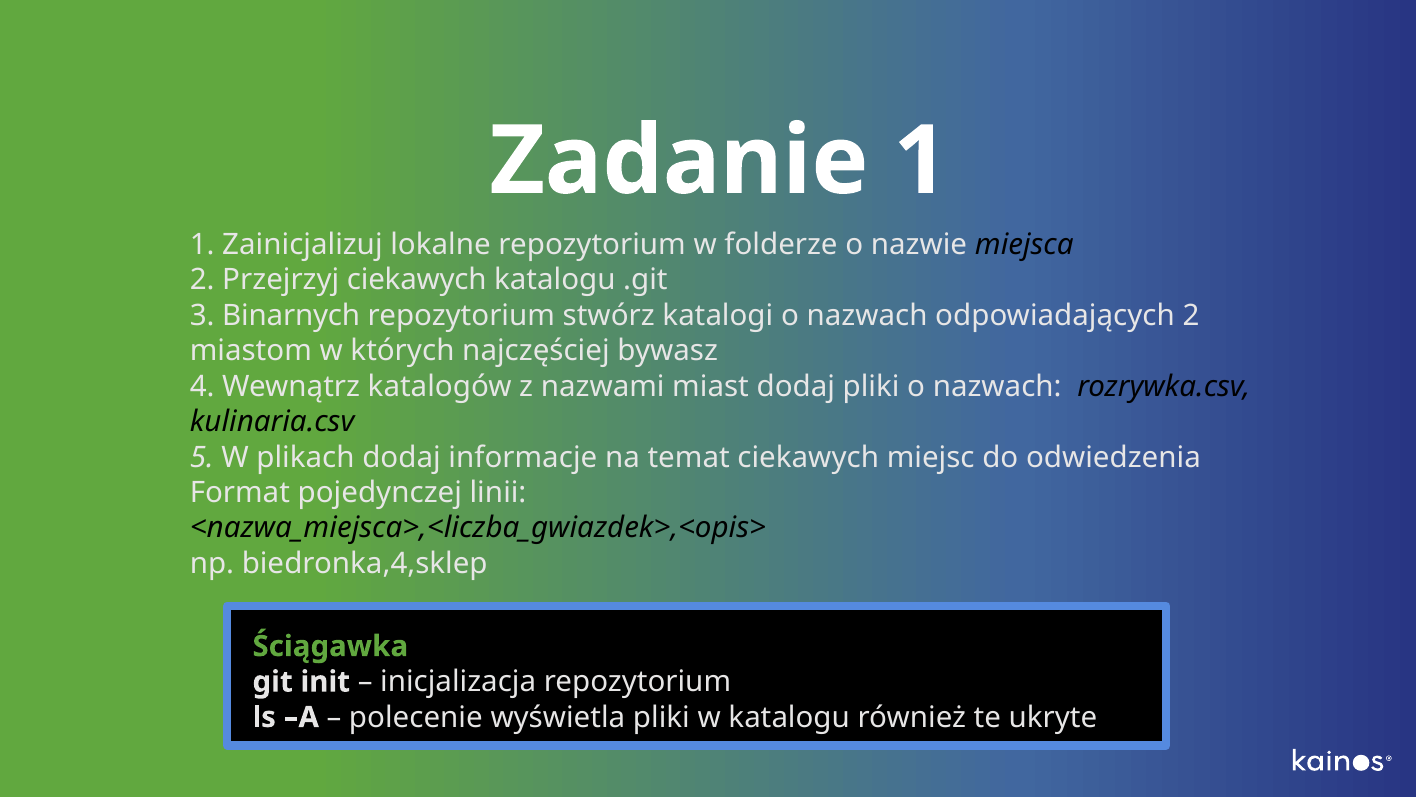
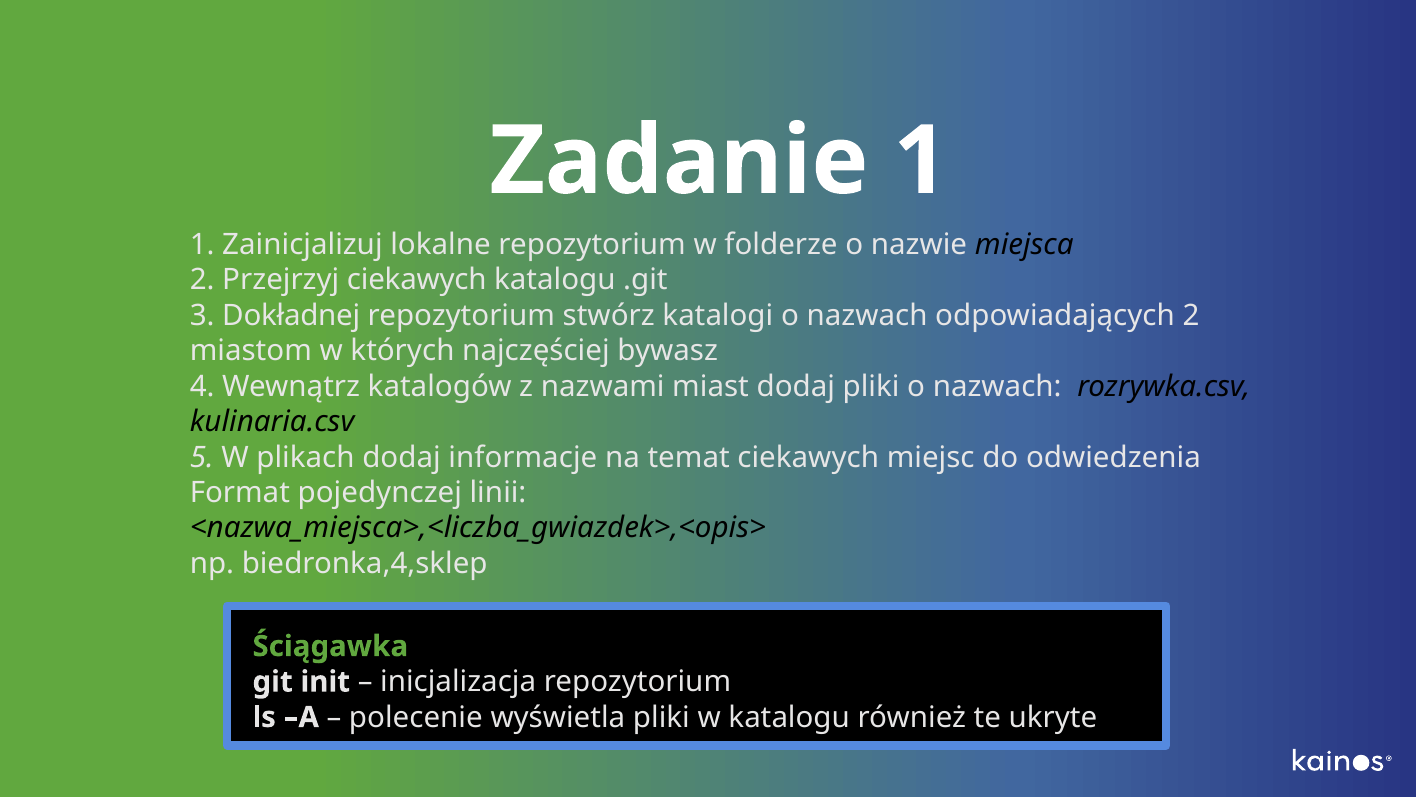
Binarnych: Binarnych -> Dokładnej
